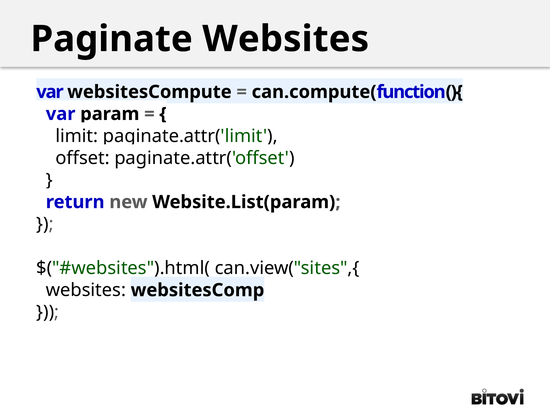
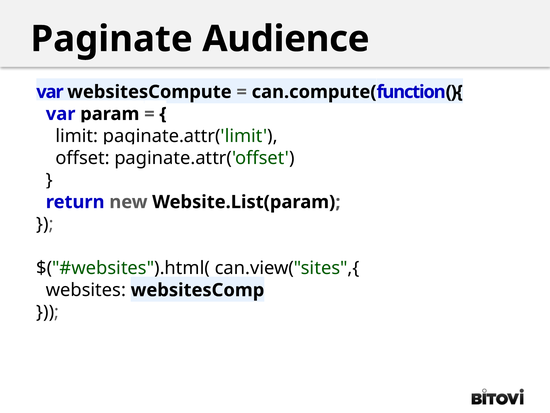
Paginate Websites: Websites -> Audience
